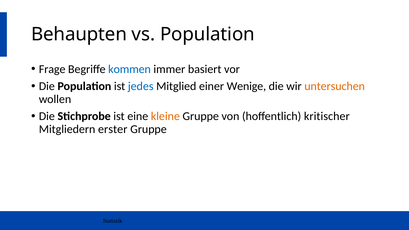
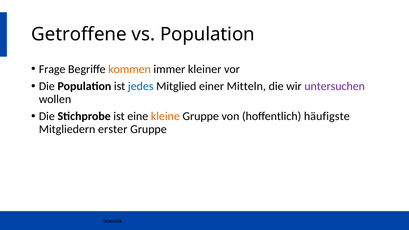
Behaupten: Behaupten -> Getroffene
kommen colour: blue -> orange
basiert: basiert -> kleiner
Wenige: Wenige -> Mitteln
untersuchen colour: orange -> purple
kritischer: kritischer -> häufigste
